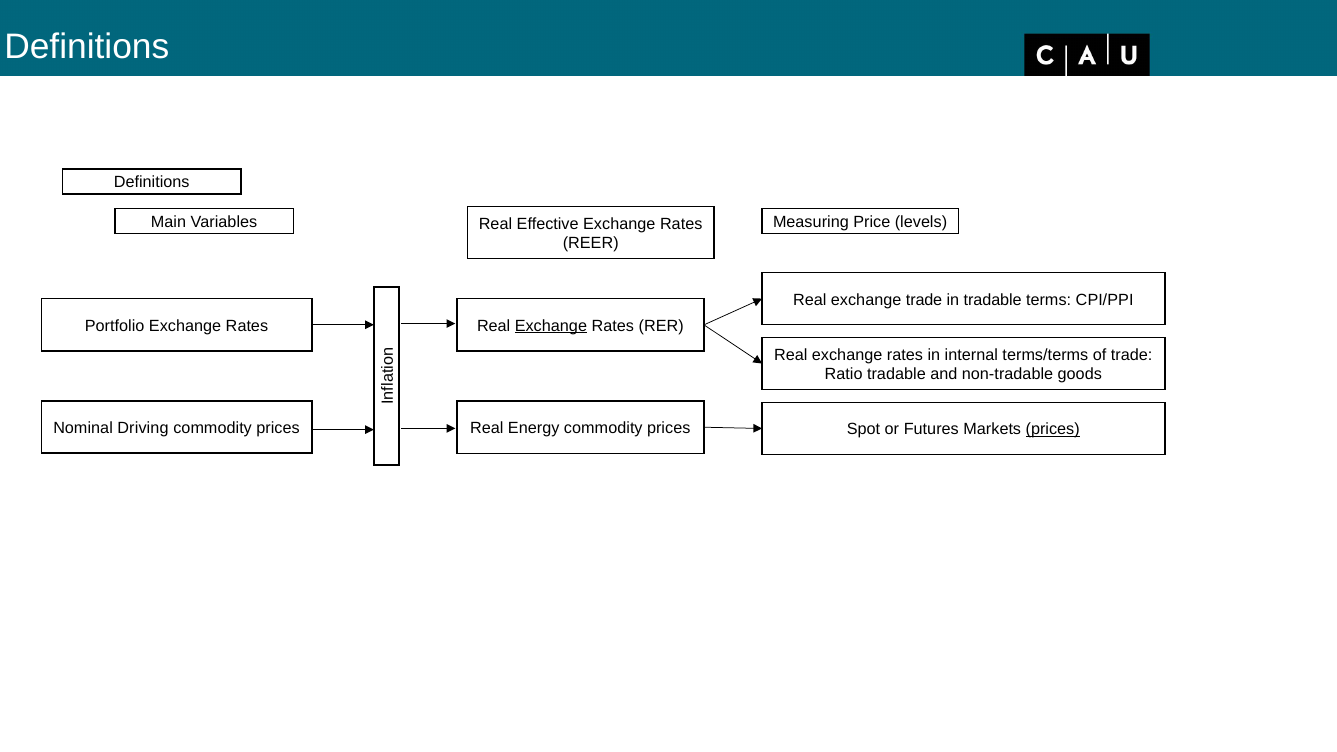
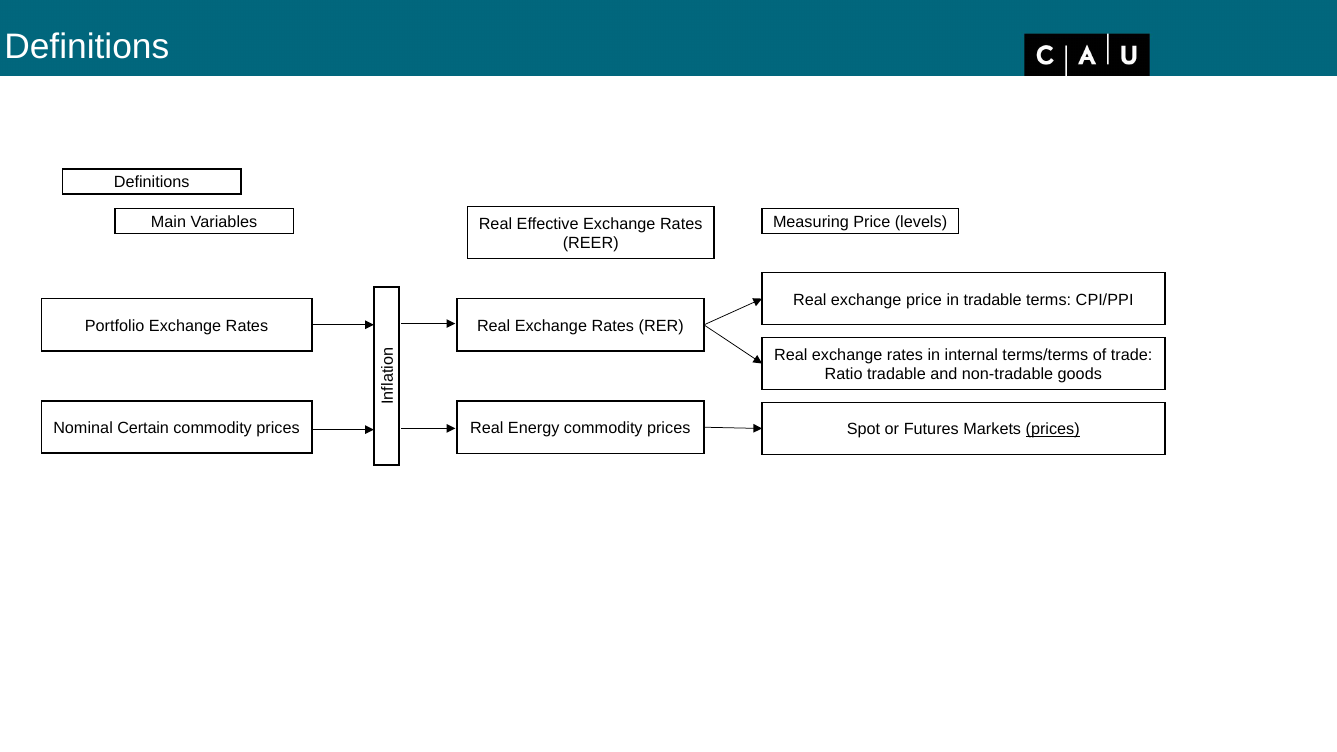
exchange trade: trade -> price
Exchange at (551, 326) underline: present -> none
Driving: Driving -> Certain
